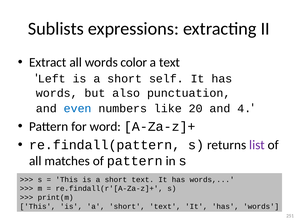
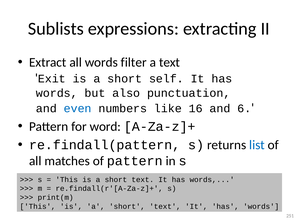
color: color -> filter
Left: Left -> Exit
20: 20 -> 16
4: 4 -> 6
list colour: purple -> blue
